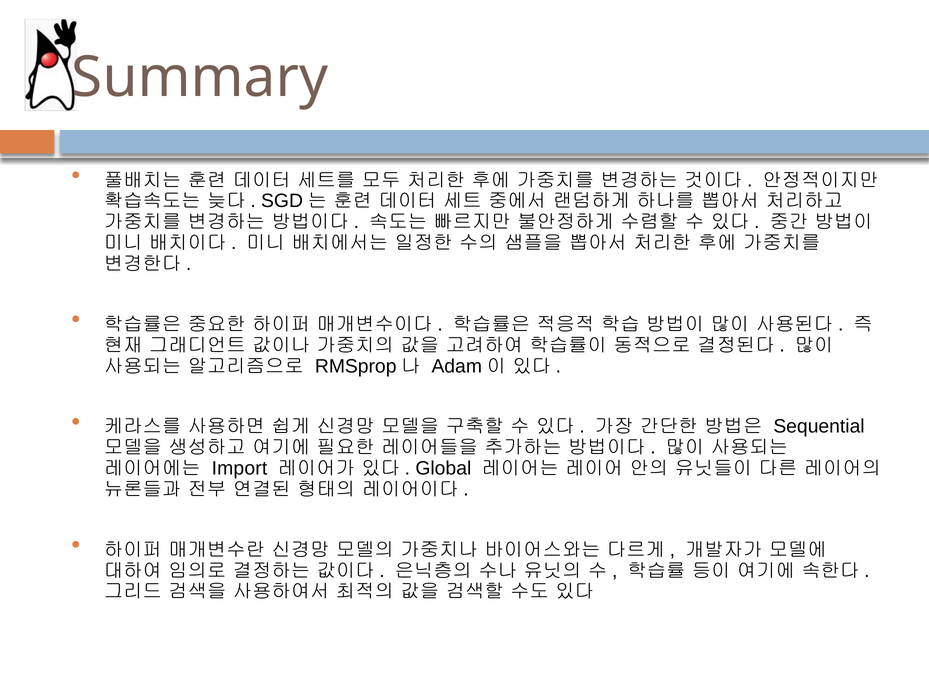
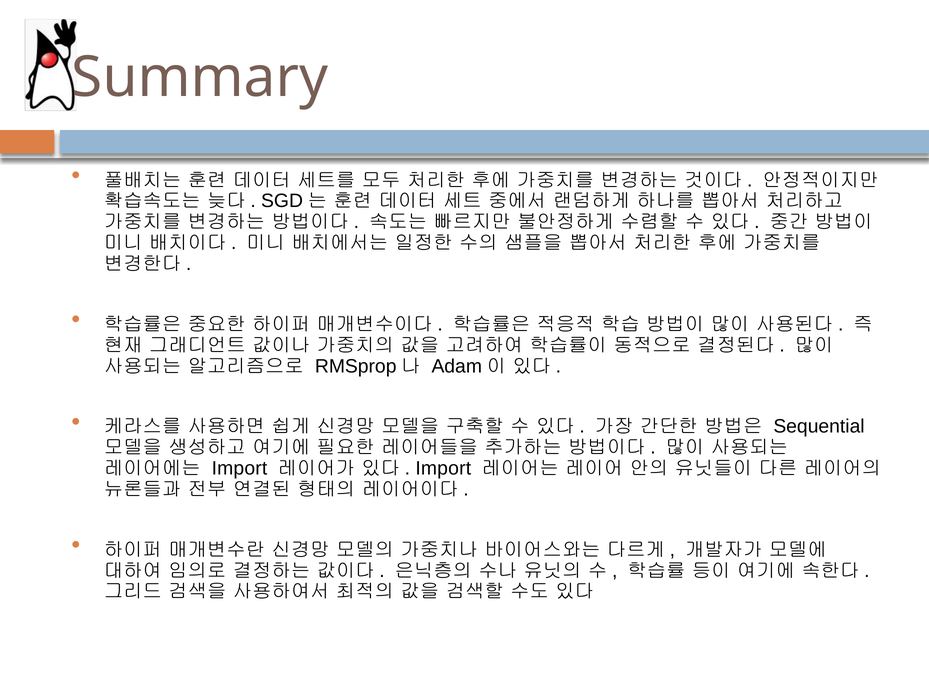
Global at (443, 468): Global -> Import
